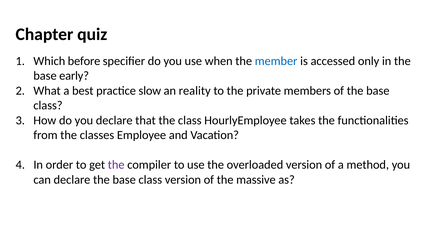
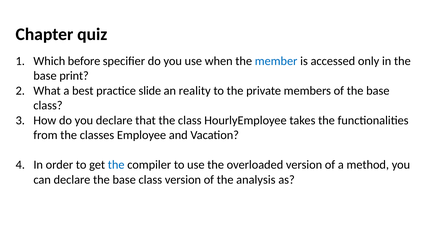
early: early -> print
slow: slow -> slide
the at (116, 164) colour: purple -> blue
massive: massive -> analysis
